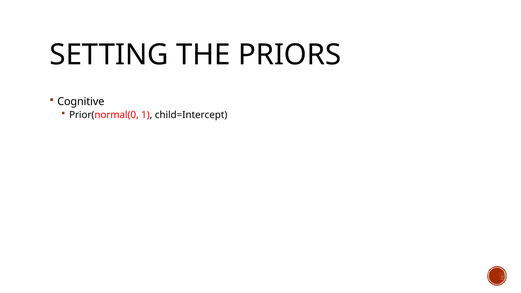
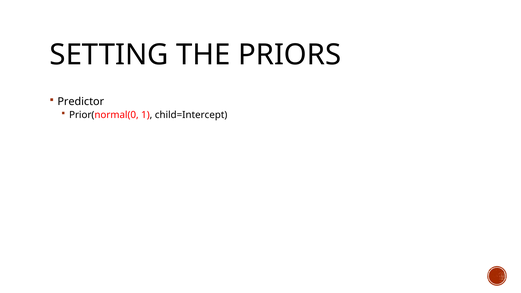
Cognitive: Cognitive -> Predictor
